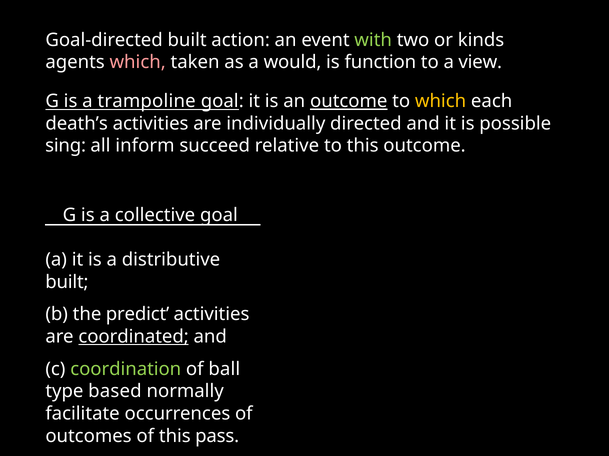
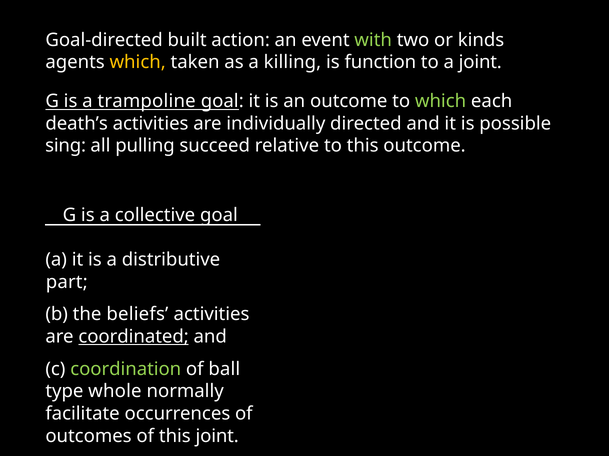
which at (138, 62) colour: pink -> yellow
would: would -> killing
a view: view -> joint
outcome at (349, 101) underline: present -> none
which at (441, 101) colour: yellow -> light green
inform: inform -> pulling
built at (67, 282): built -> part
predict: predict -> beliefs
based: based -> whole
this pass: pass -> joint
